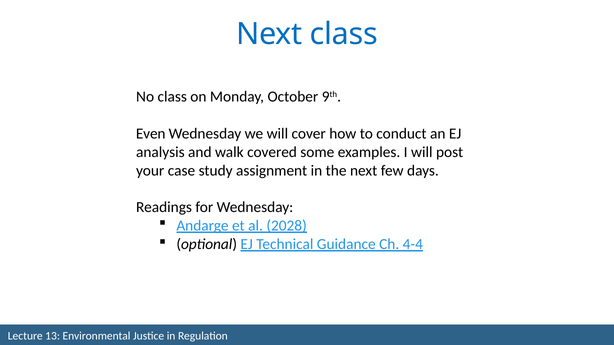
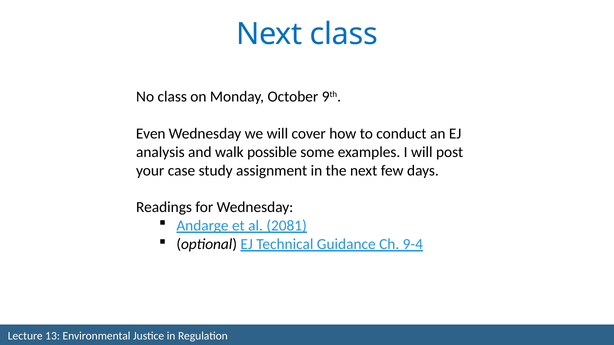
covered: covered -> possible
2028: 2028 -> 2081
4-4: 4-4 -> 9-4
